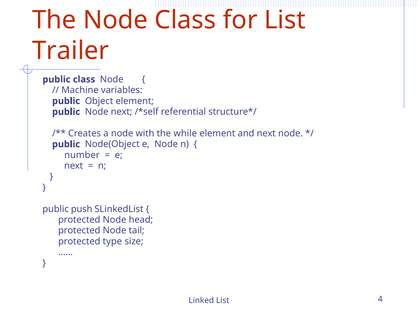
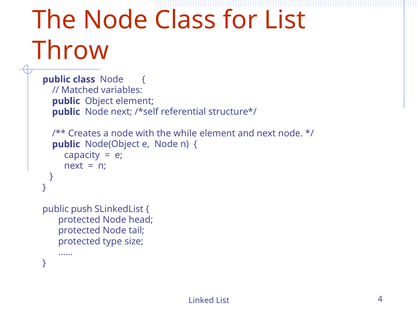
Trailer: Trailer -> Throw
Machine: Machine -> Matched
number: number -> capacity
